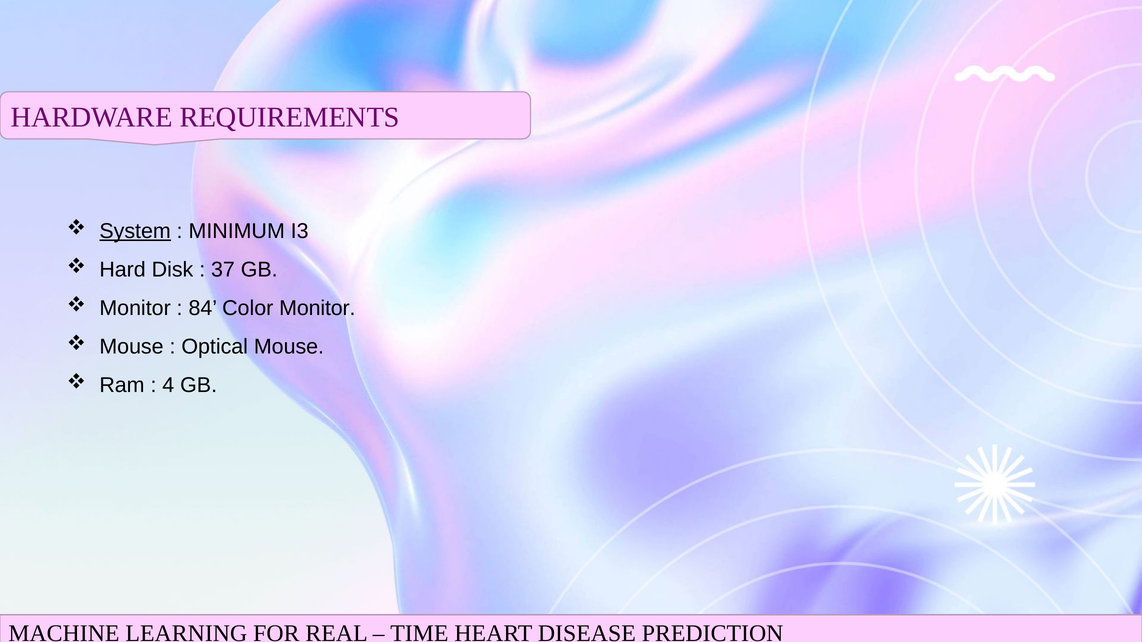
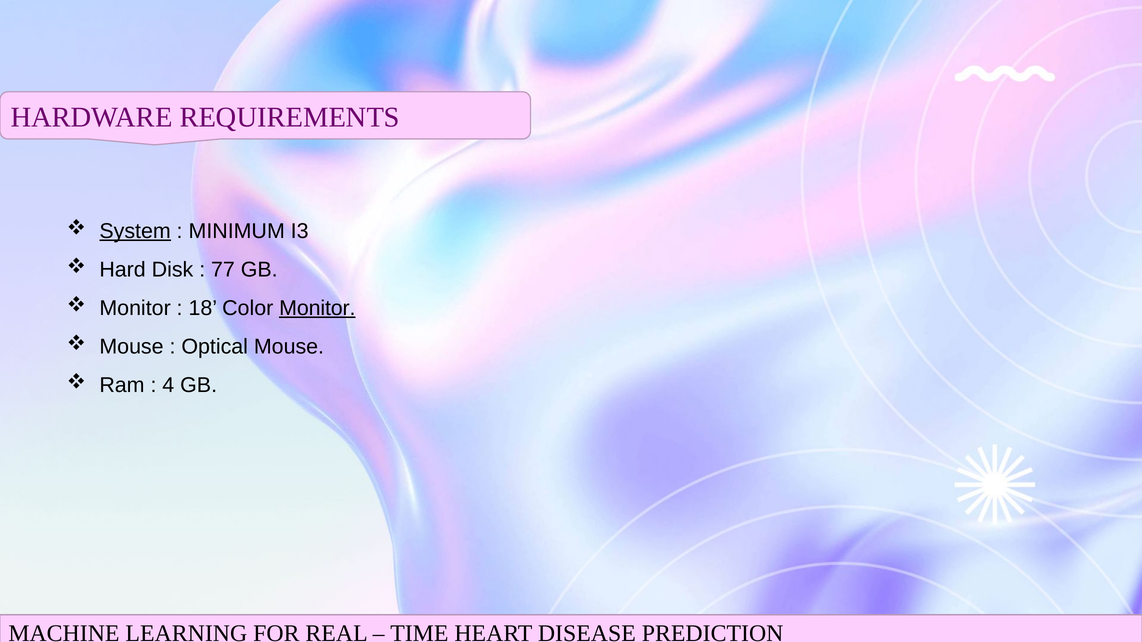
37: 37 -> 77
84: 84 -> 18
Monitor at (317, 308) underline: none -> present
